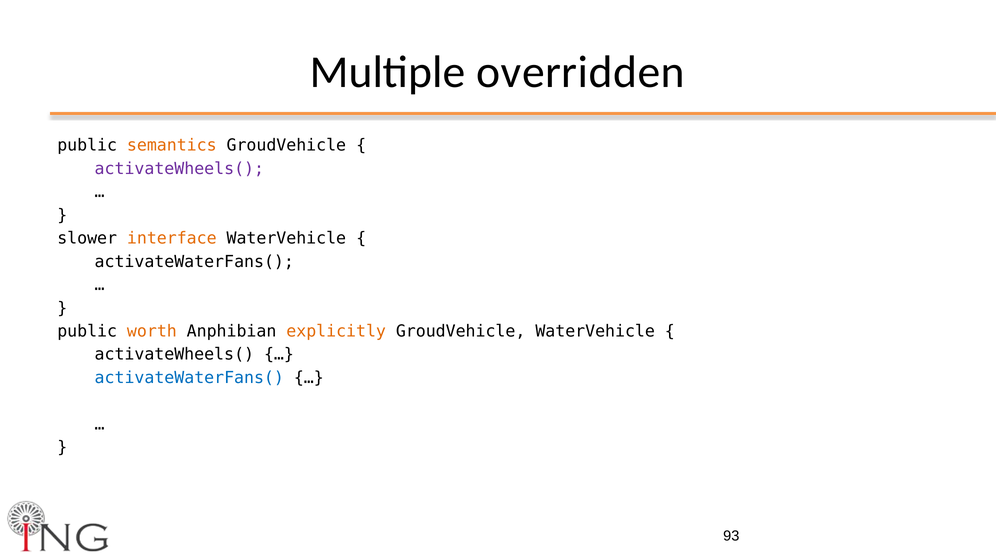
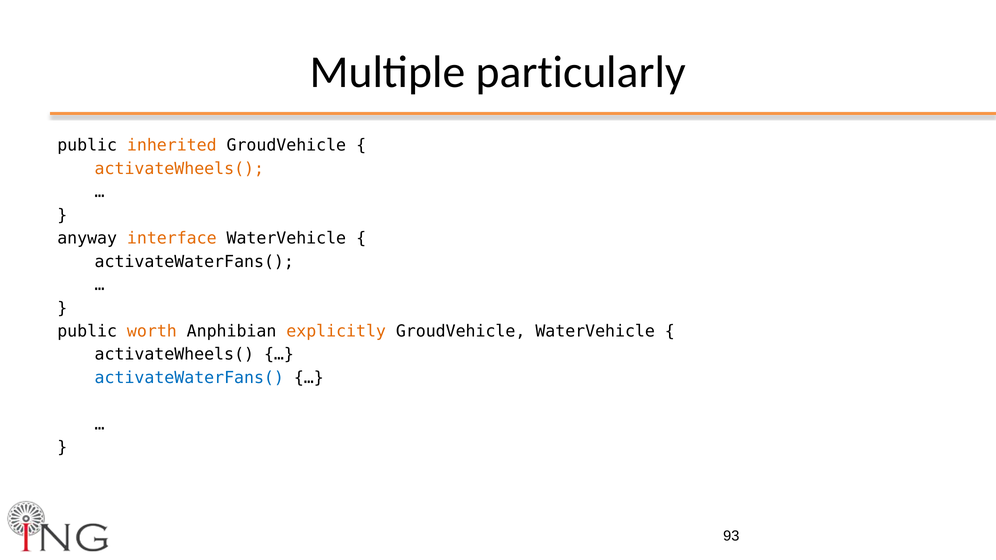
overridden: overridden -> particularly
semantics: semantics -> inherited
activateWheels( at (179, 169) colour: purple -> orange
slower: slower -> anyway
